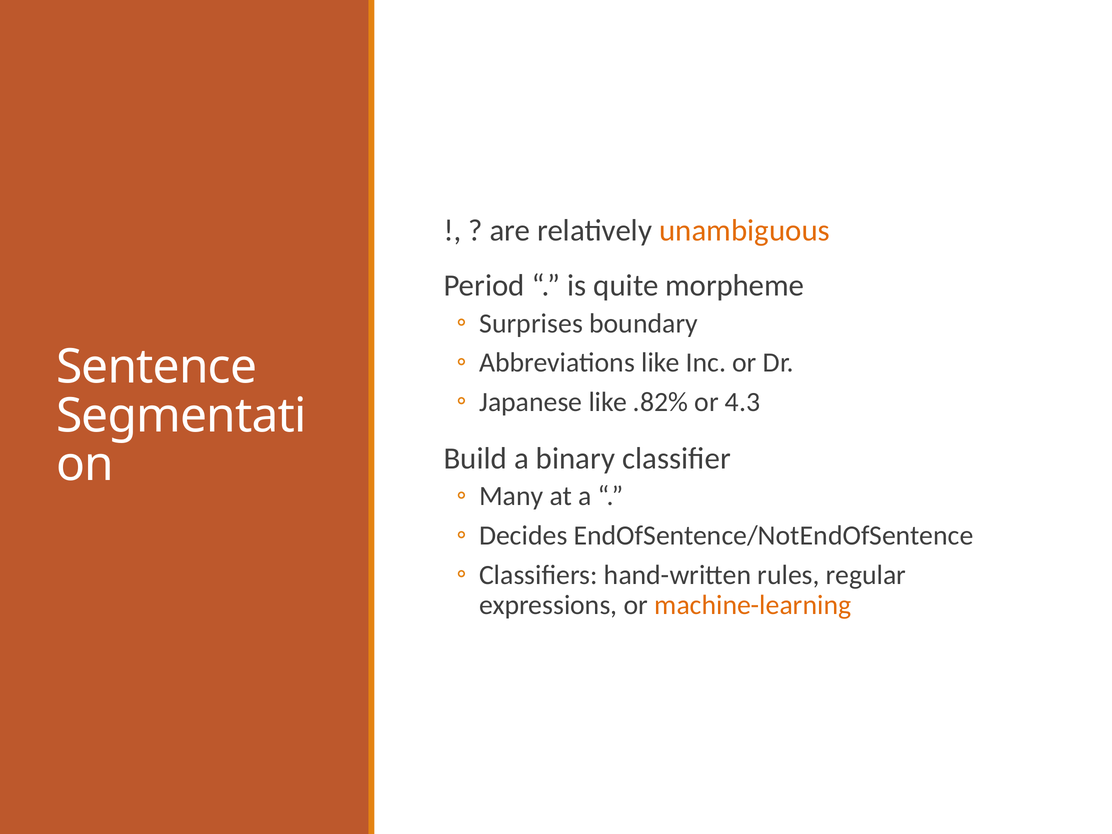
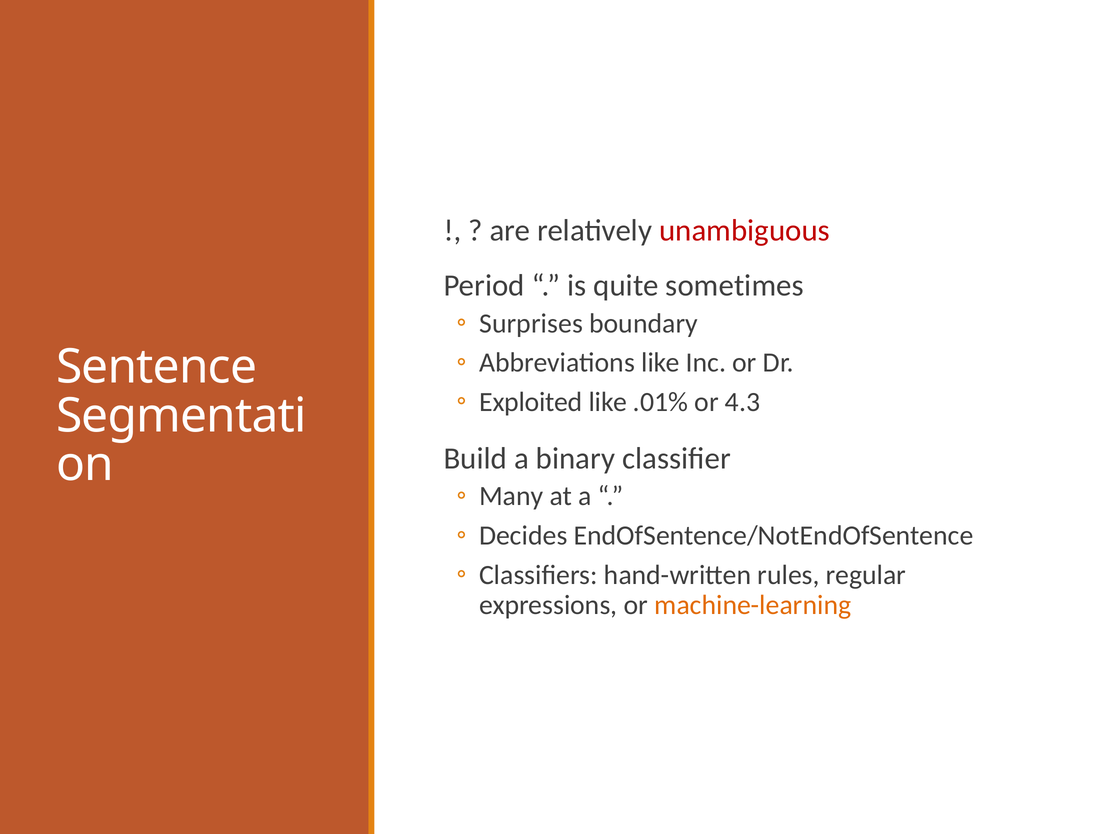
unambiguous colour: orange -> red
morpheme: morpheme -> sometimes
Japanese: Japanese -> Exploited
.82%: .82% -> .01%
